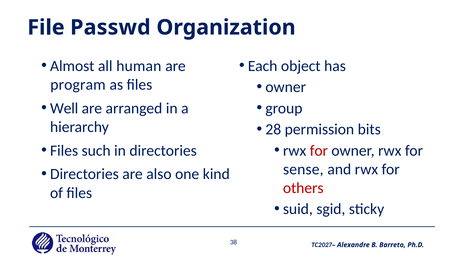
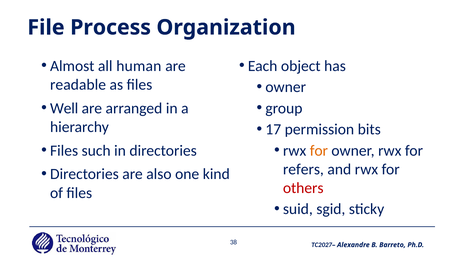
Passwd: Passwd -> Process
program: program -> readable
28: 28 -> 17
for at (319, 150) colour: red -> orange
sense: sense -> refers
